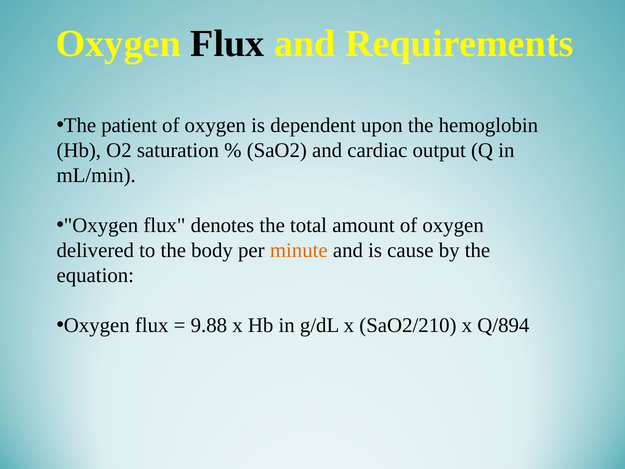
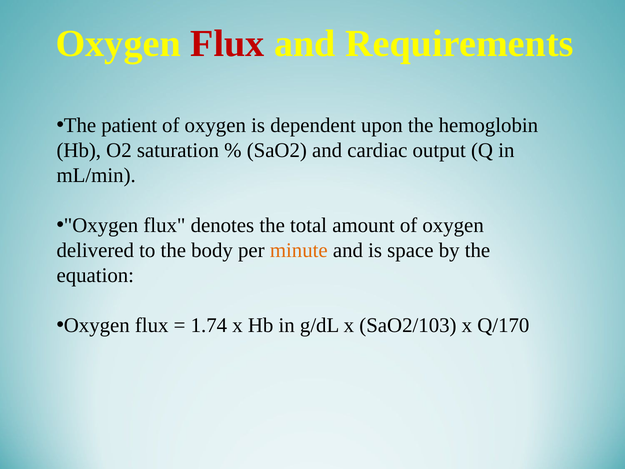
Flux at (227, 43) colour: black -> red
cause: cause -> space
9.88: 9.88 -> 1.74
SaO2/210: SaO2/210 -> SaO2/103
Q/894: Q/894 -> Q/170
